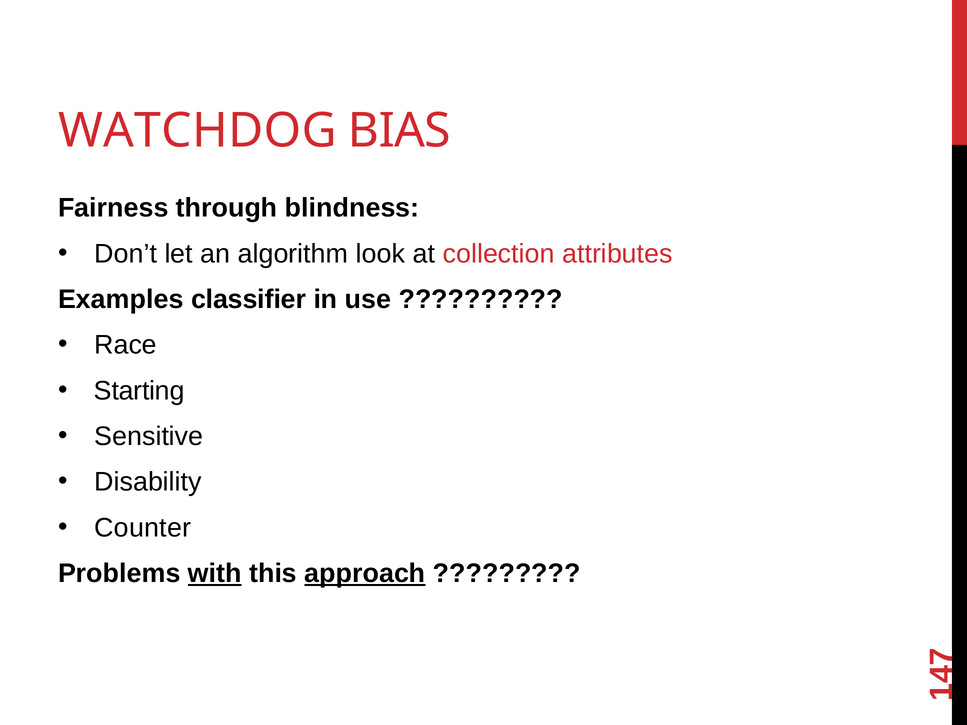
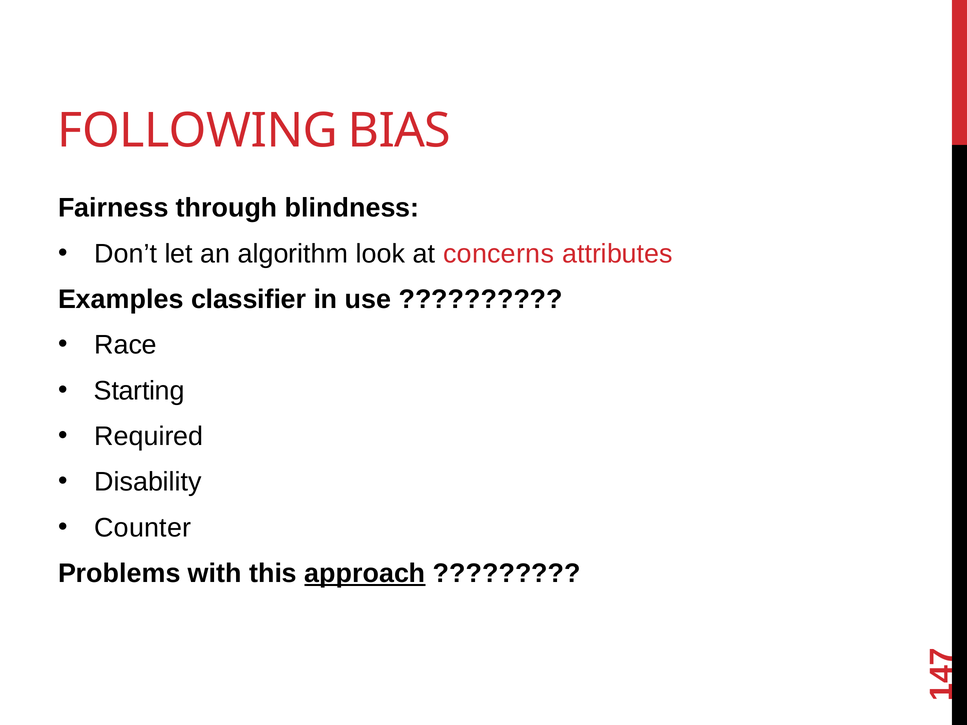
WATCHDOG: WATCHDOG -> FOLLOWING
collection: collection -> concerns
Sensitive: Sensitive -> Required
with underline: present -> none
